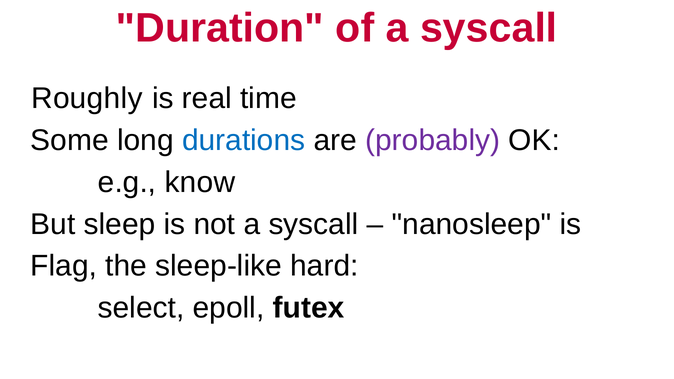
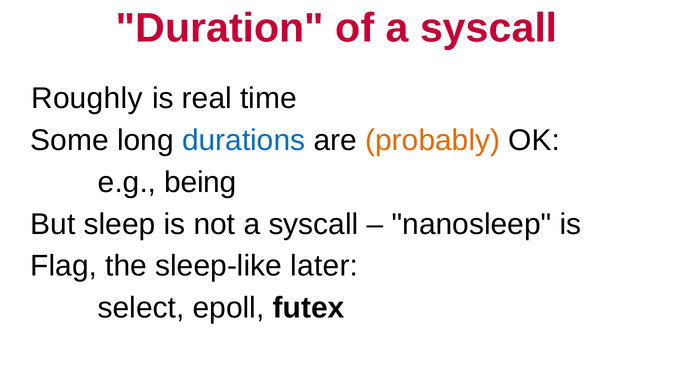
probably colour: purple -> orange
know: know -> being
hard: hard -> later
